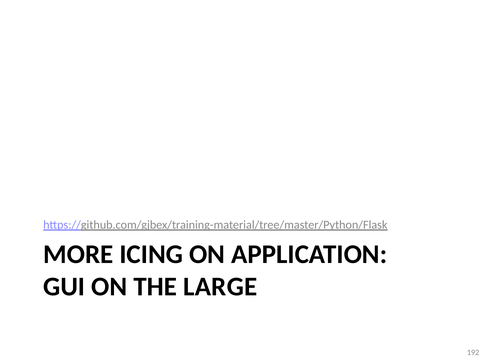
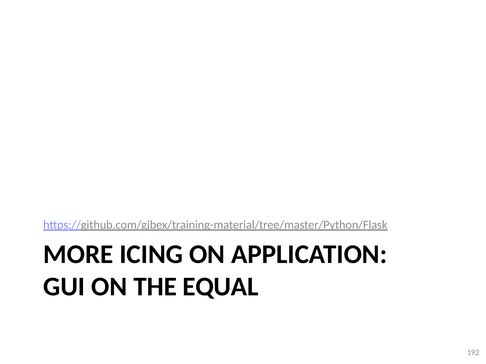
LARGE: LARGE -> EQUAL
